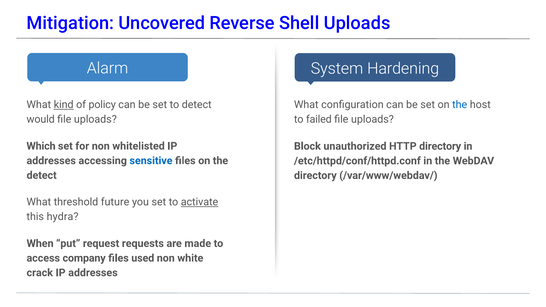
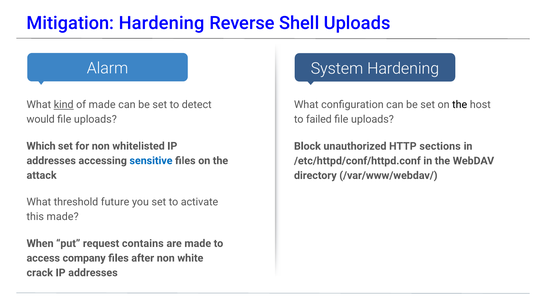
Mitigation Uncovered: Uncovered -> Hardening
of policy: policy -> made
the at (460, 105) colour: blue -> black
HTTP directory: directory -> sections
detect at (42, 175): detect -> attack
activate underline: present -> none
this hydra: hydra -> made
requests: requests -> contains
used: used -> after
